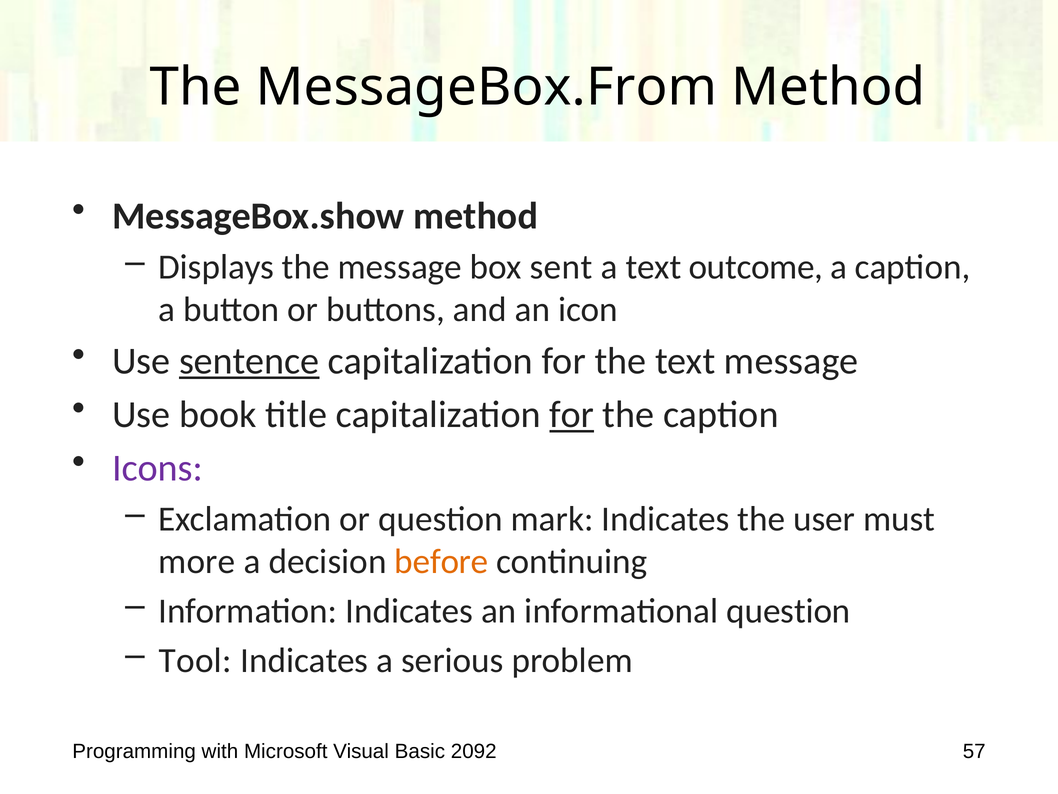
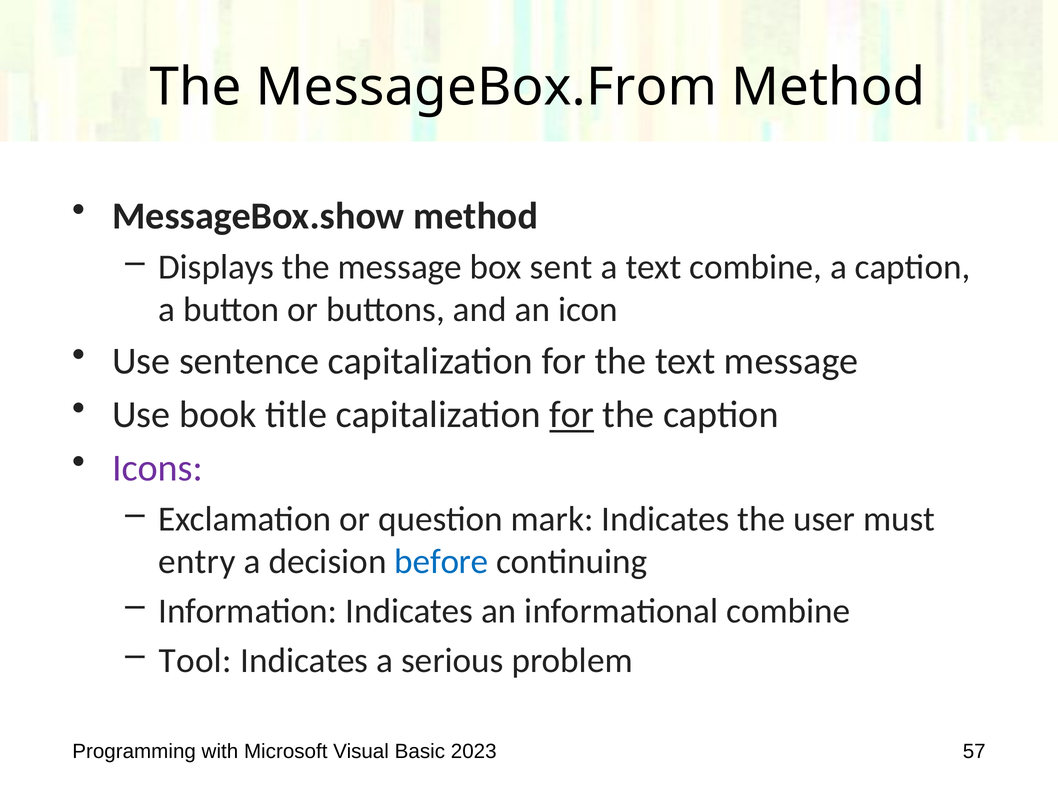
text outcome: outcome -> combine
sentence underline: present -> none
more: more -> entry
before colour: orange -> blue
informational question: question -> combine
2092: 2092 -> 2023
